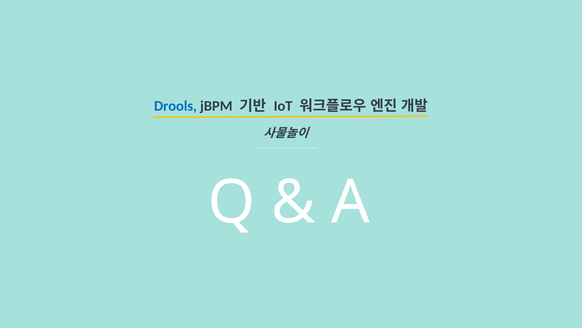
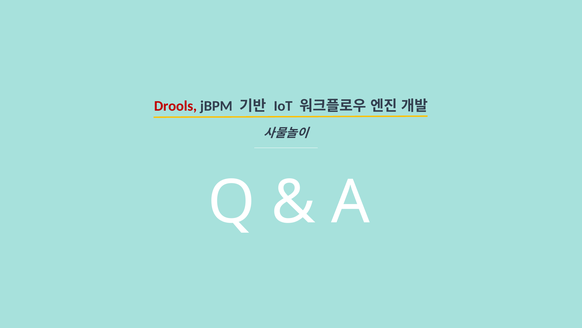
Drools colour: blue -> red
